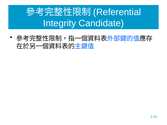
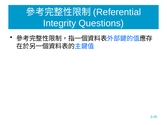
Candidate: Candidate -> Questions
